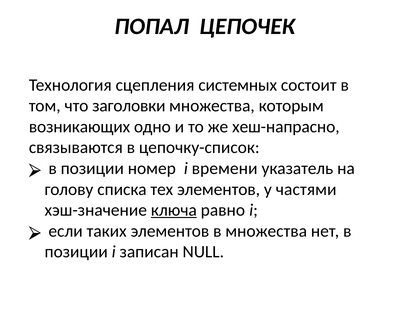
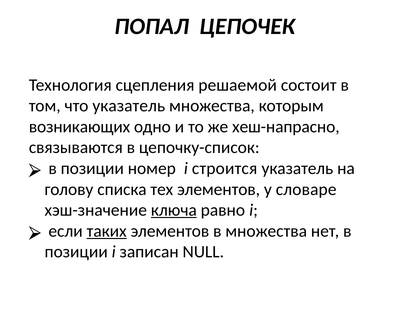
системных: системных -> решаемой
что заголовки: заголовки -> указатель
времени: времени -> строится
частями: частями -> словаре
таких underline: none -> present
